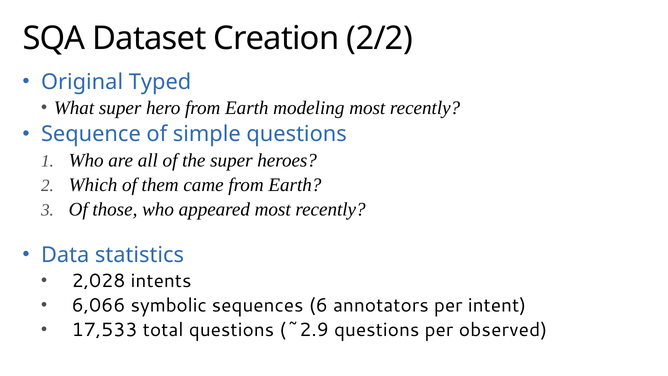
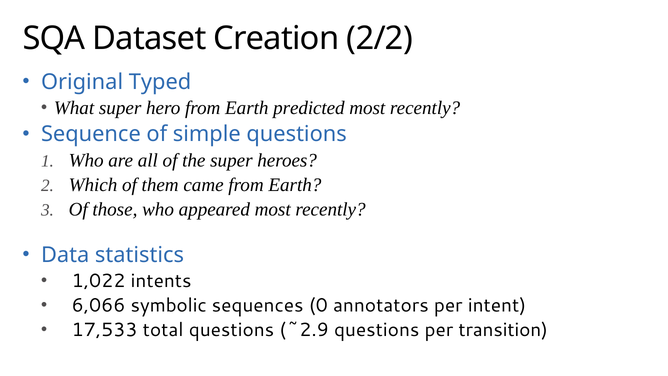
modeling: modeling -> predicted
2,028: 2,028 -> 1,022
6: 6 -> 0
observed: observed -> transition
